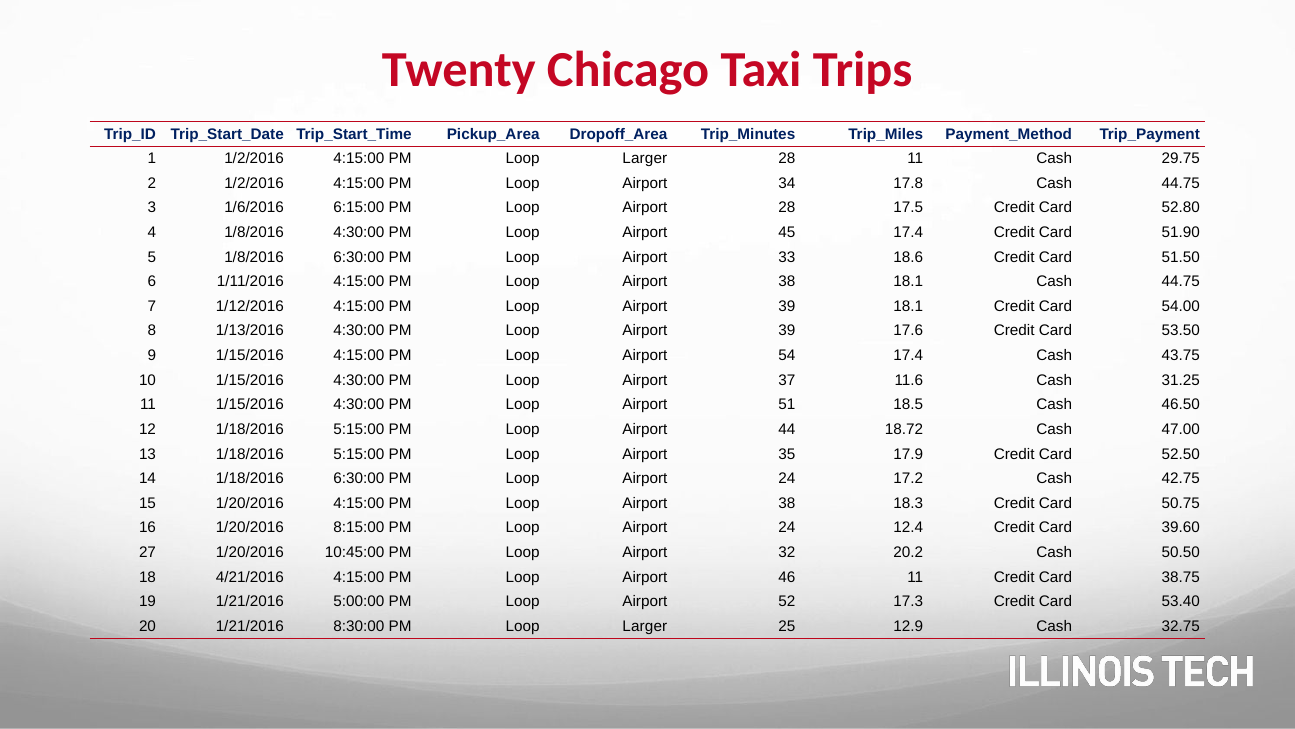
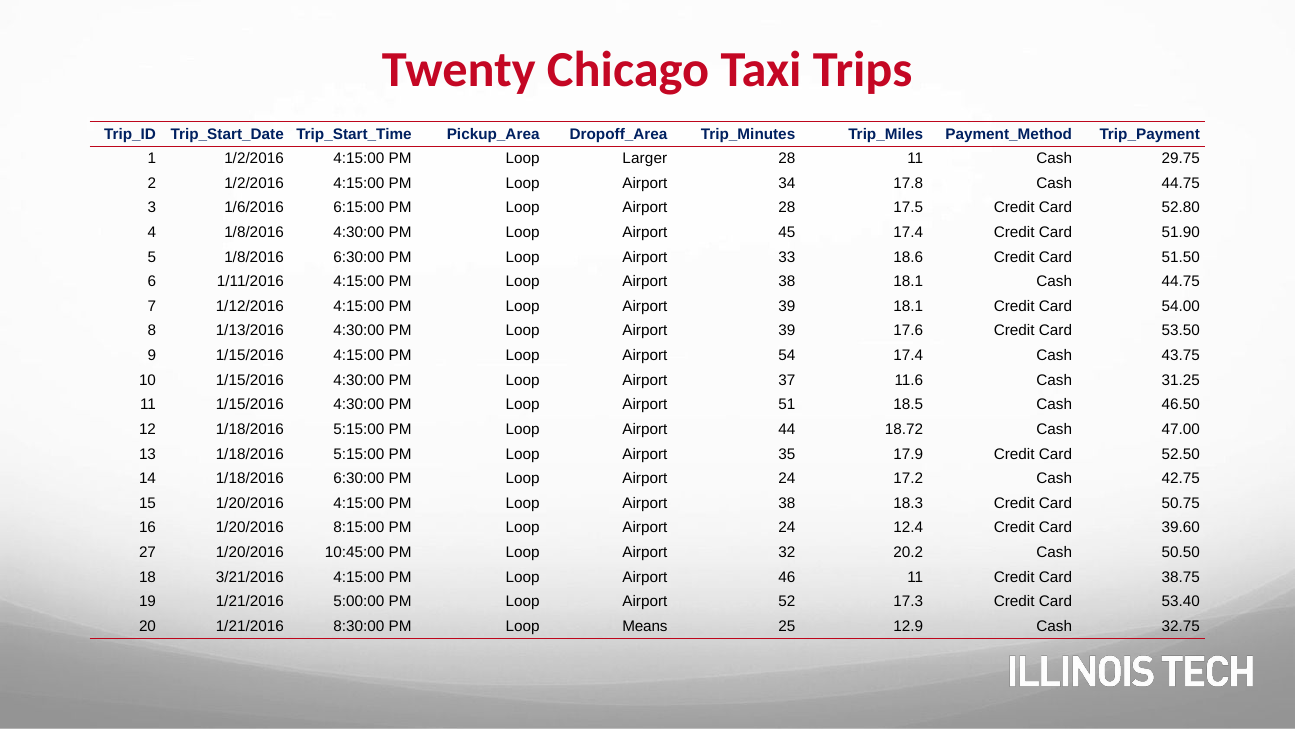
4/21/2016: 4/21/2016 -> 3/21/2016
8:30:00 PM Loop Larger: Larger -> Means
